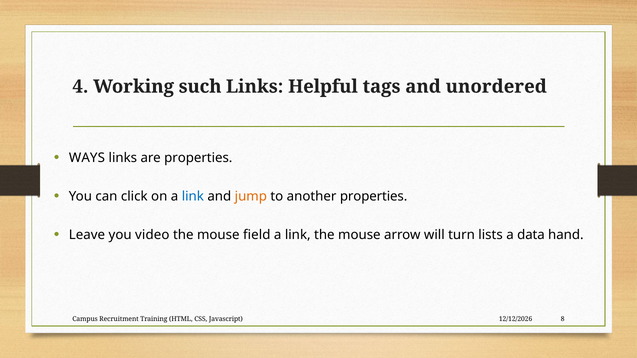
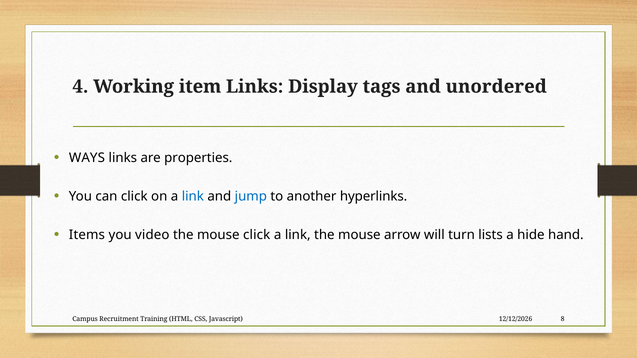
such: such -> item
Helpful: Helpful -> Display
jump colour: orange -> blue
another properties: properties -> hyperlinks
Leave: Leave -> Items
mouse field: field -> click
data: data -> hide
